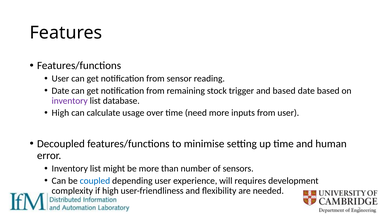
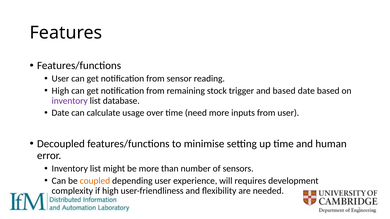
Date at (60, 91): Date -> High
High at (60, 113): High -> Date
coupled colour: blue -> orange
